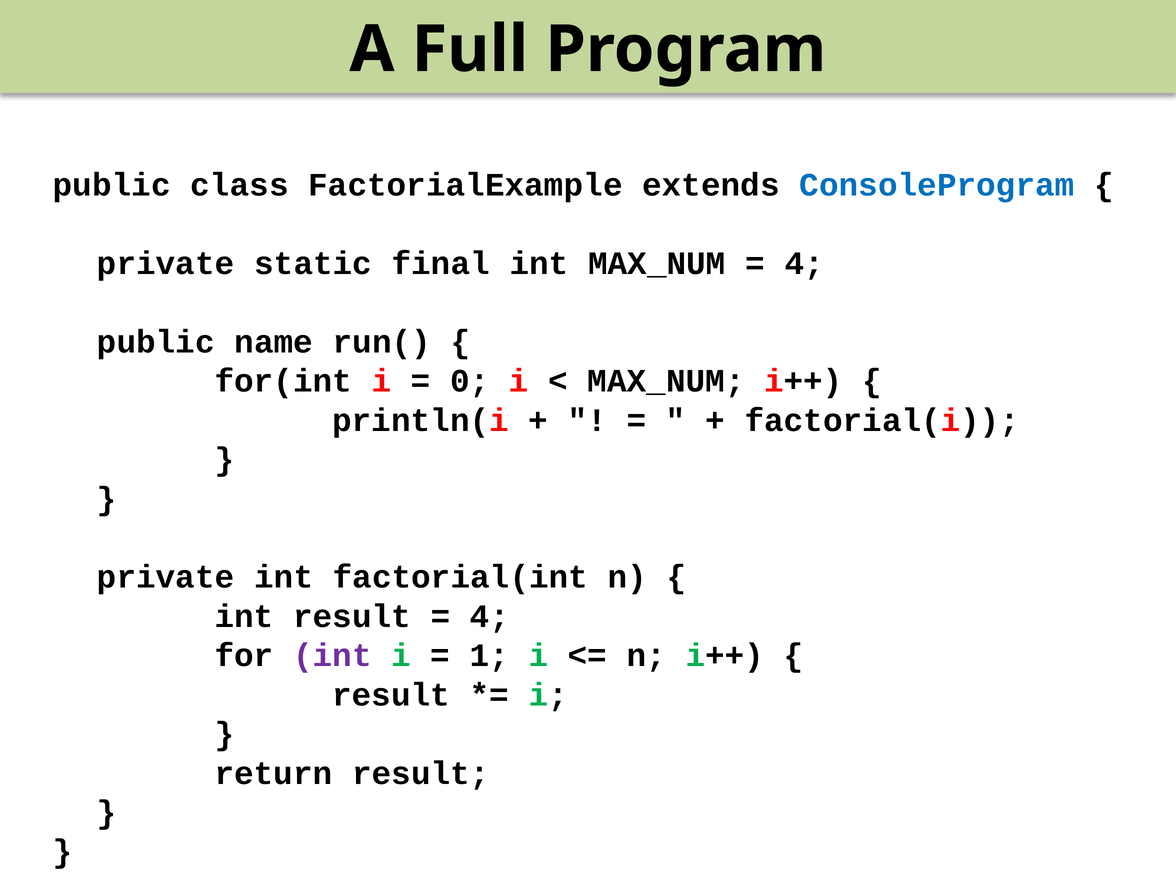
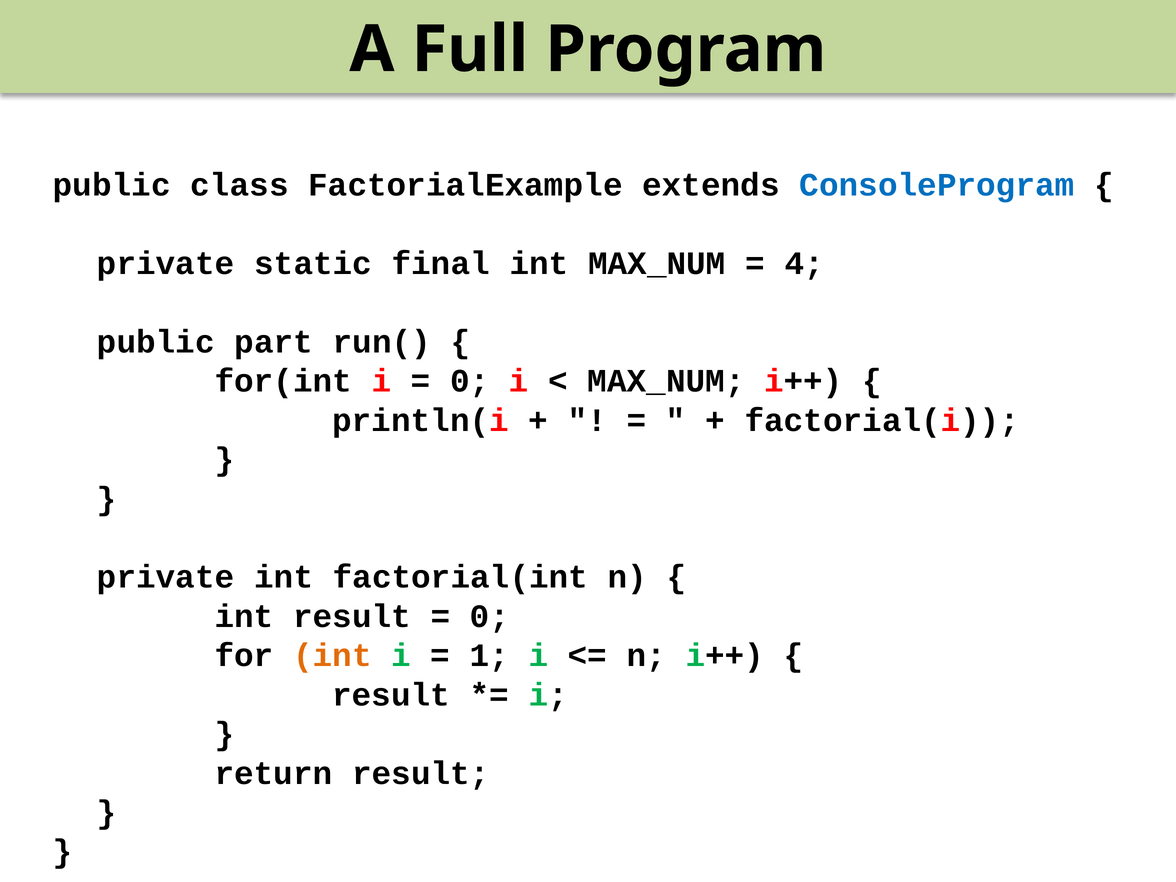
name: name -> part
4 at (490, 616): 4 -> 0
int at (332, 656) colour: purple -> orange
